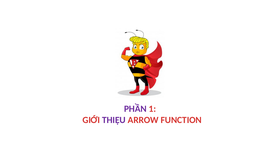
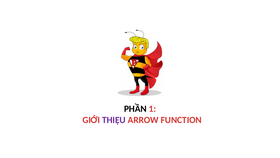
PHẦN colour: purple -> black
